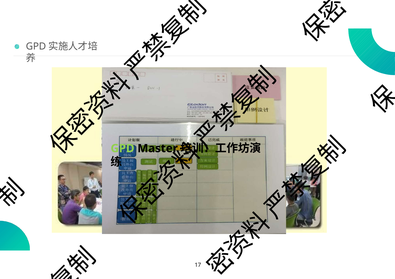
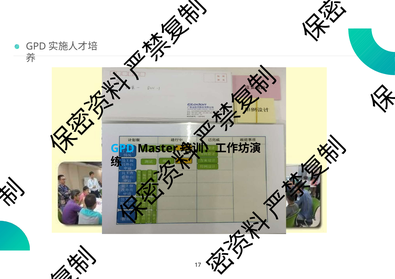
GPD at (123, 149) colour: light green -> light blue
